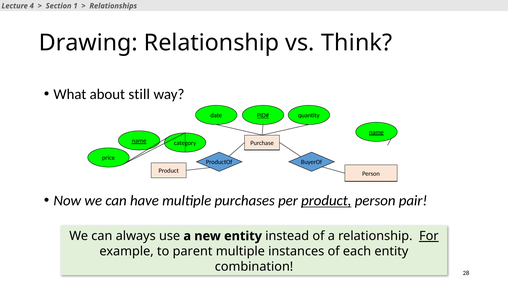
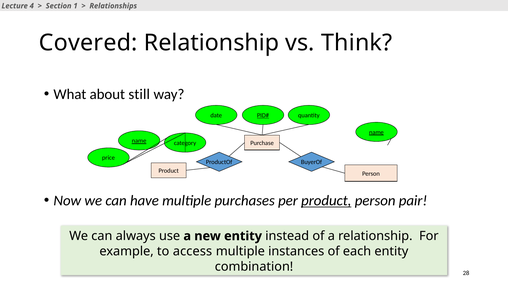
Drawing: Drawing -> Covered
For underline: present -> none
parent: parent -> access
